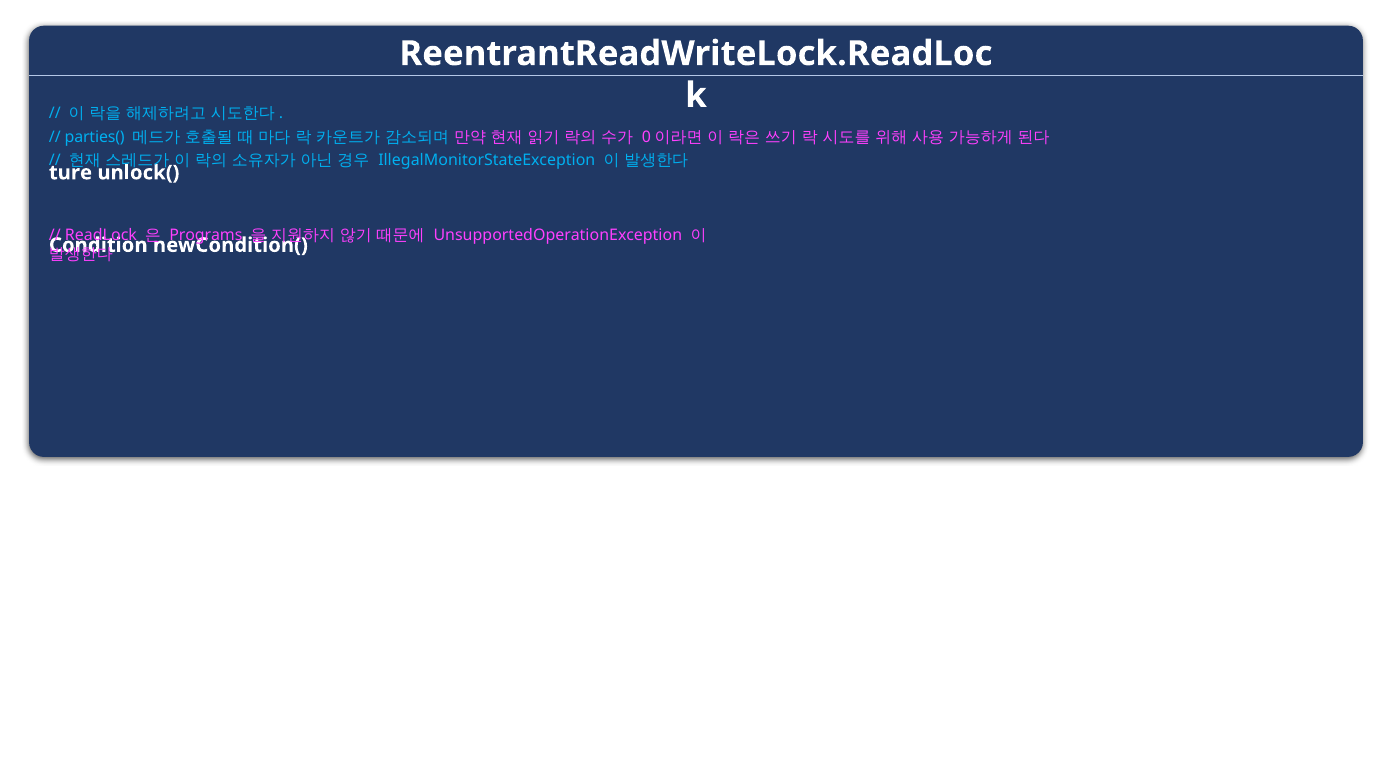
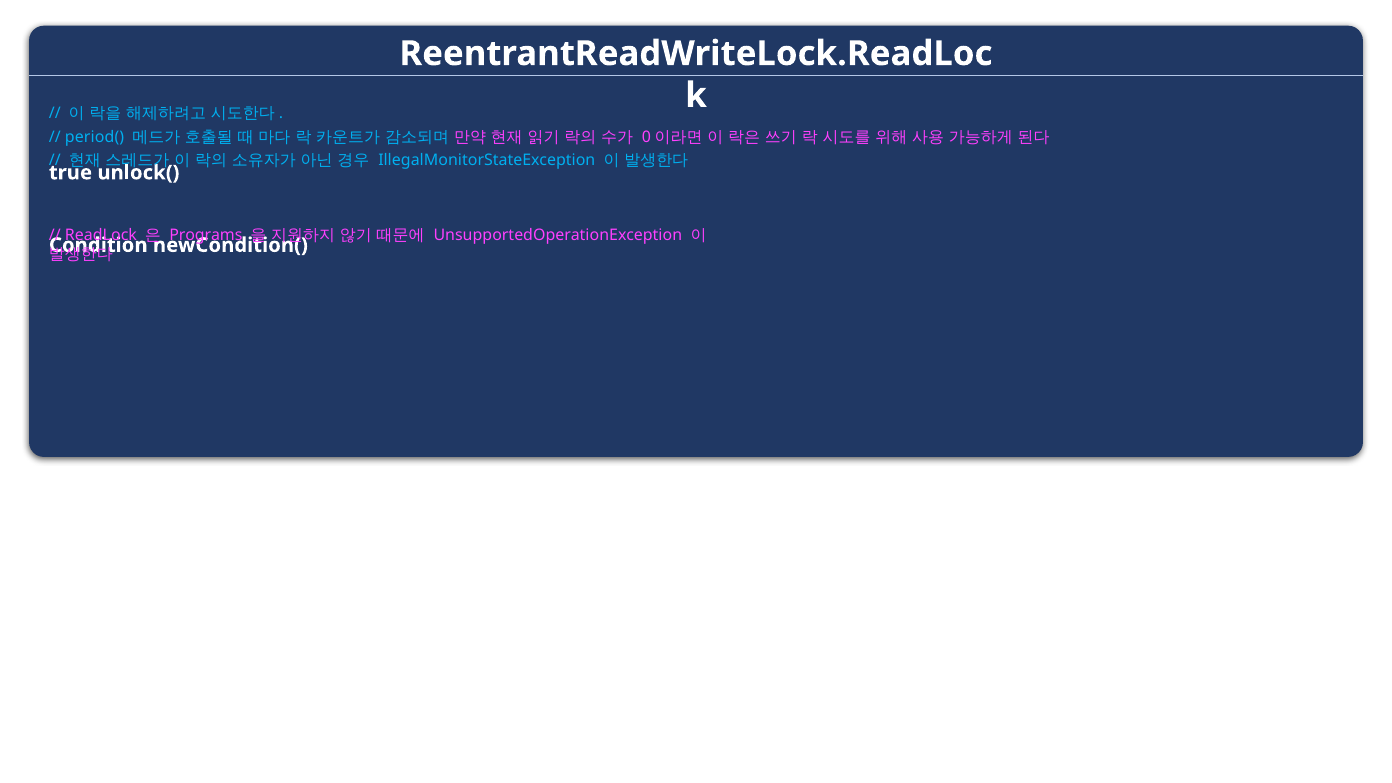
parties(: parties( -> period(
ture: ture -> true
